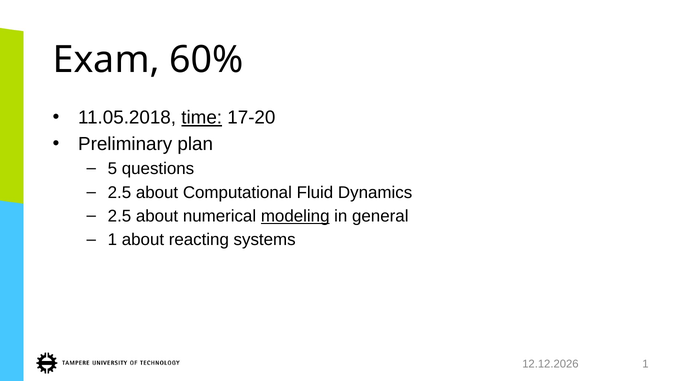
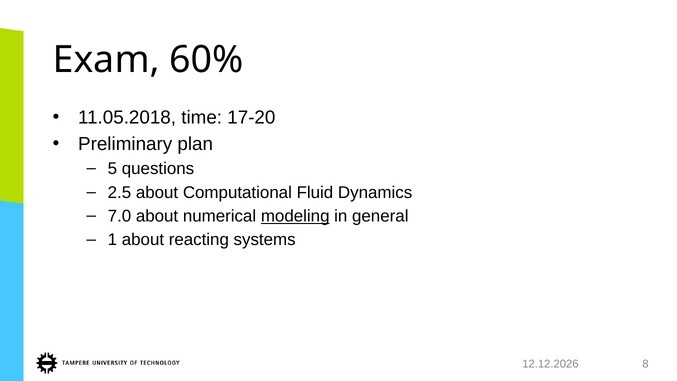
time underline: present -> none
2.5 at (119, 216): 2.5 -> 7.0
1 at (645, 364): 1 -> 8
